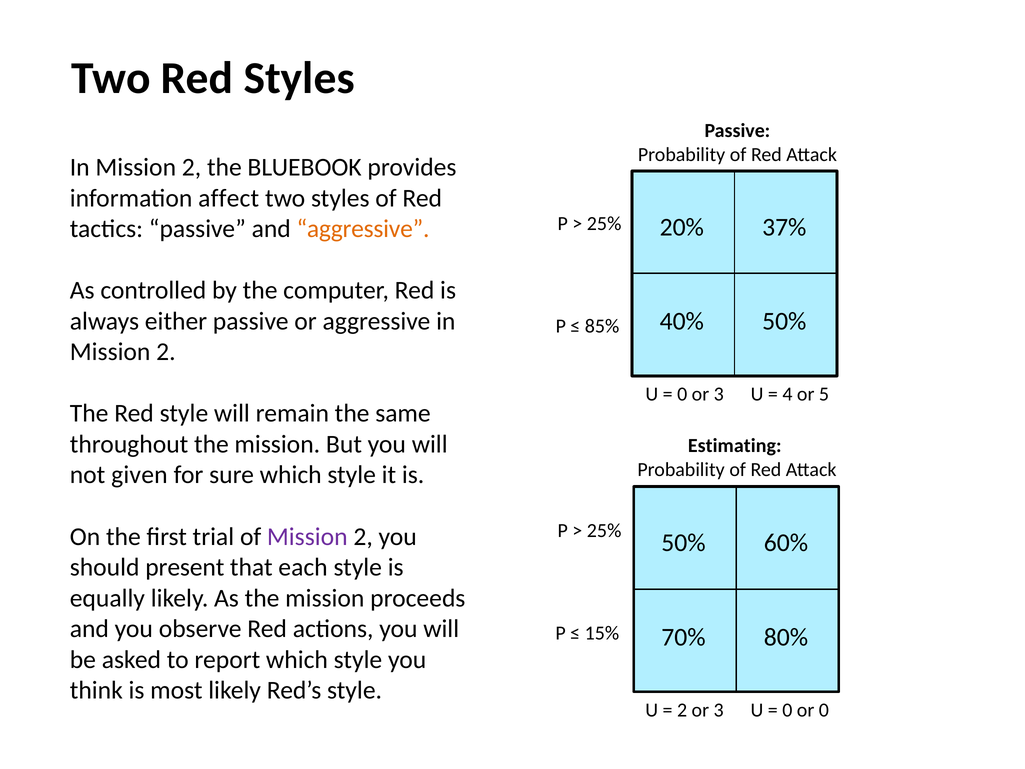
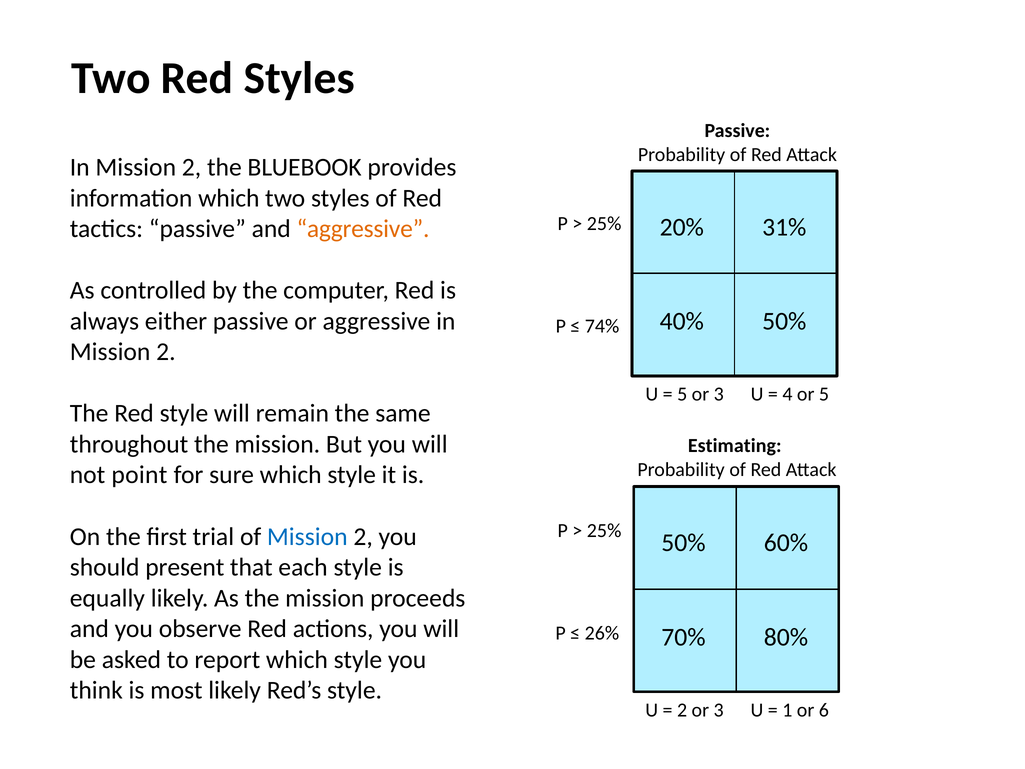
information affect: affect -> which
37%: 37% -> 31%
85%: 85% -> 74%
0 at (682, 394): 0 -> 5
given: given -> point
Mission at (307, 536) colour: purple -> blue
15%: 15% -> 26%
0 at (787, 710): 0 -> 1
or 0: 0 -> 6
